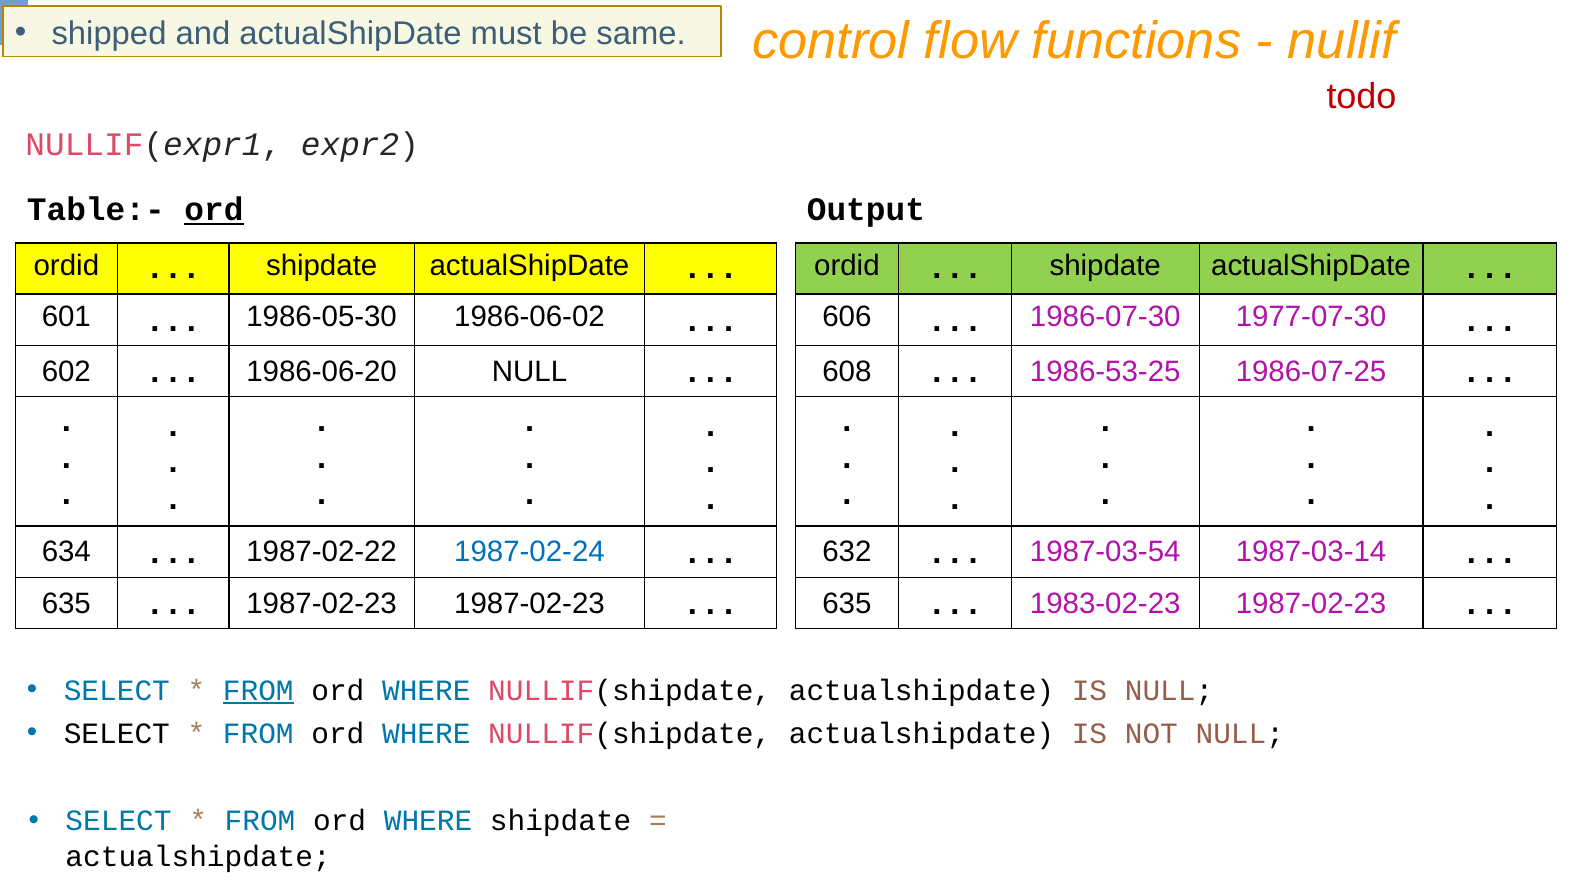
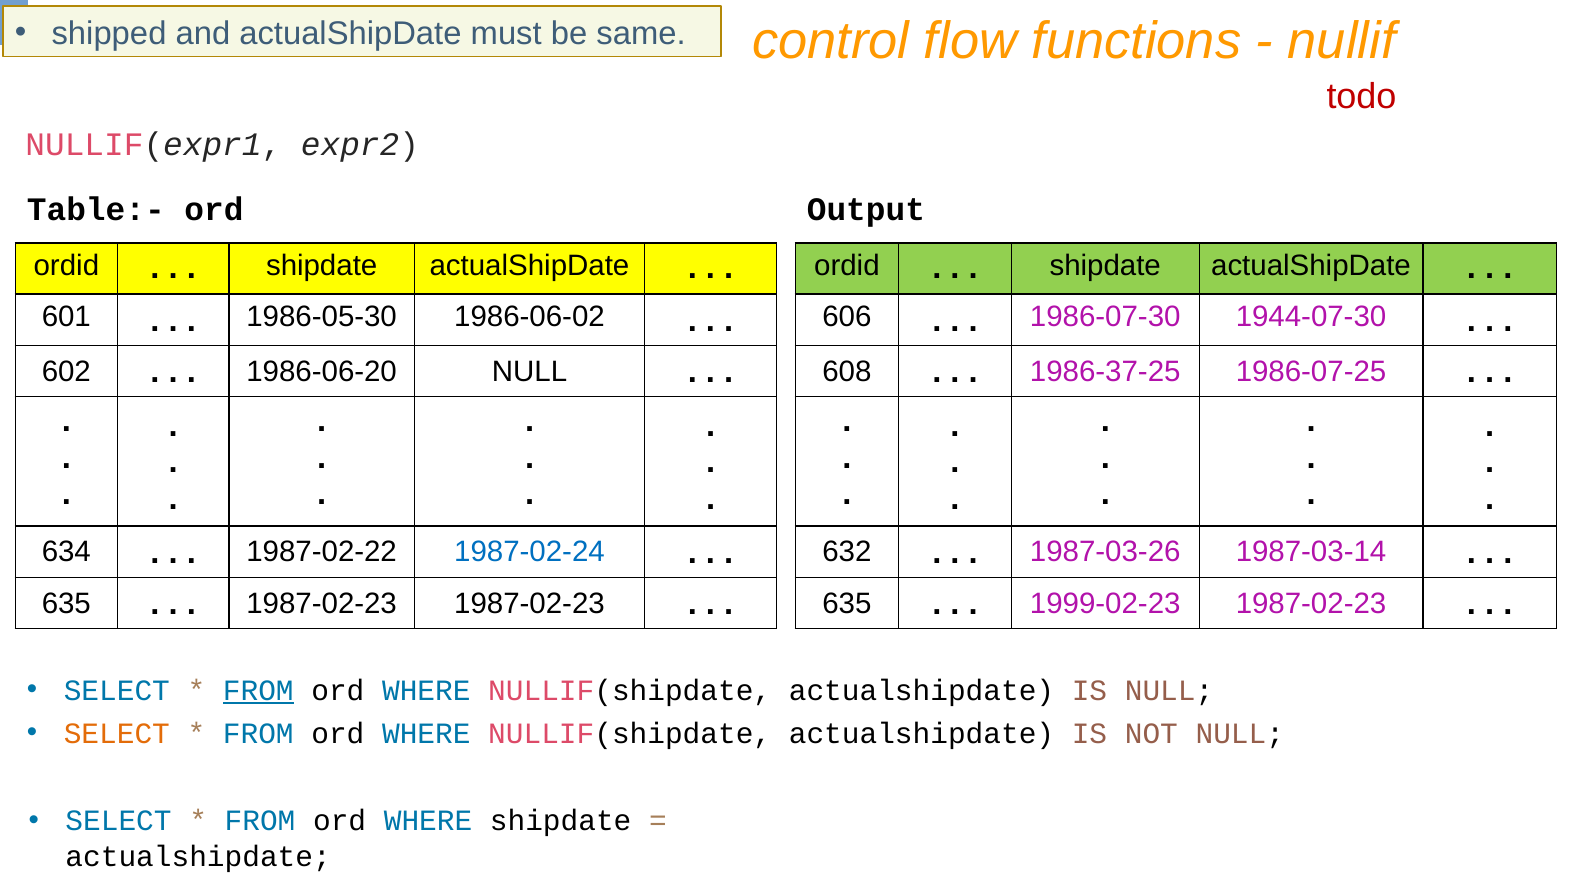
ord at (214, 210) underline: present -> none
1977-07-30: 1977-07-30 -> 1944-07-30
1986-53-25: 1986-53-25 -> 1986-37-25
1987-03-54: 1987-03-54 -> 1987-03-26
1983-02-23: 1983-02-23 -> 1999-02-23
SELECT at (117, 734) colour: black -> orange
